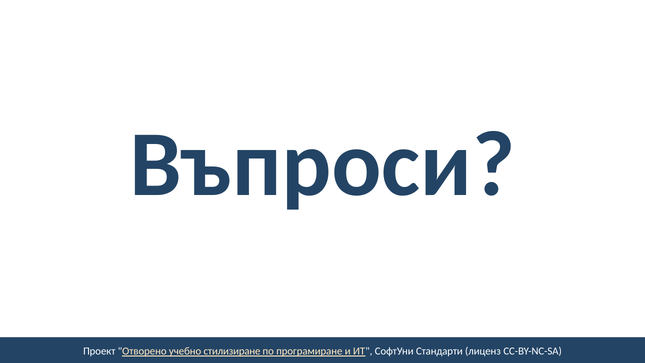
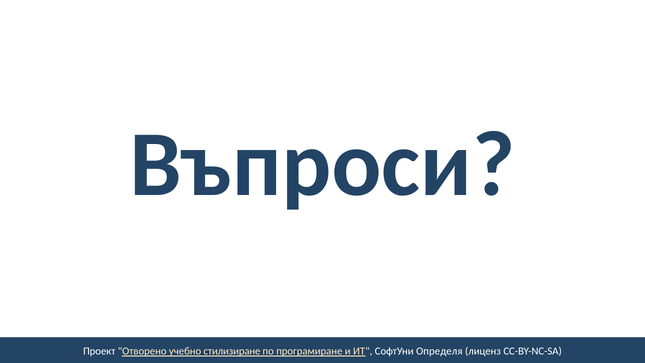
Стандарти: Стандарти -> Определя
